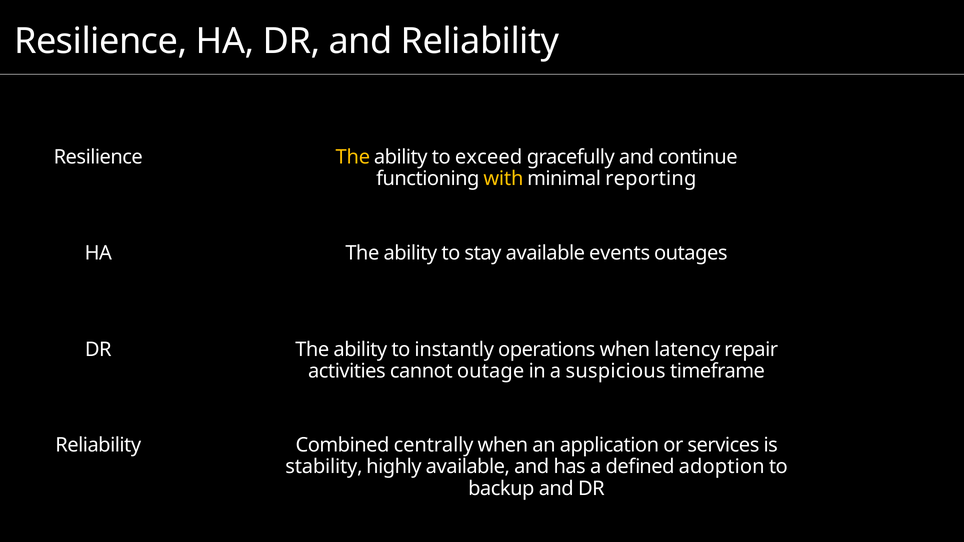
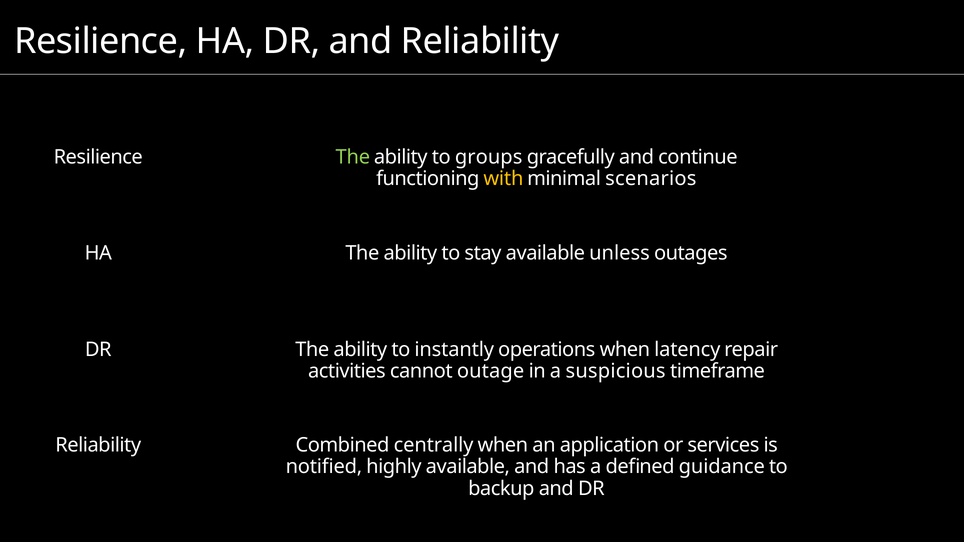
The at (353, 157) colour: yellow -> light green
exceed: exceed -> groups
reporting: reporting -> scenarios
events: events -> unless
stability: stability -> notified
adoption: adoption -> guidance
